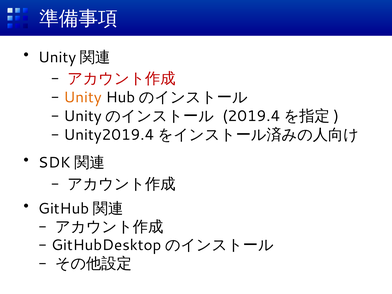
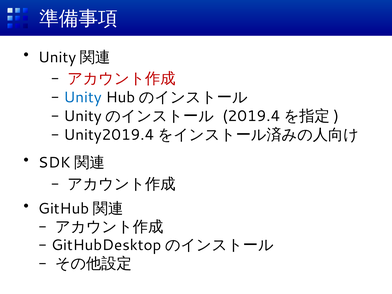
Unity colour: orange -> blue
